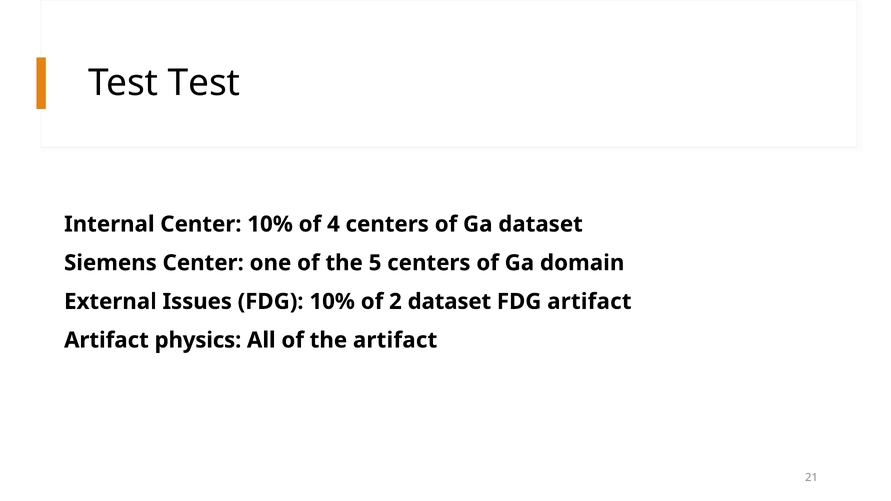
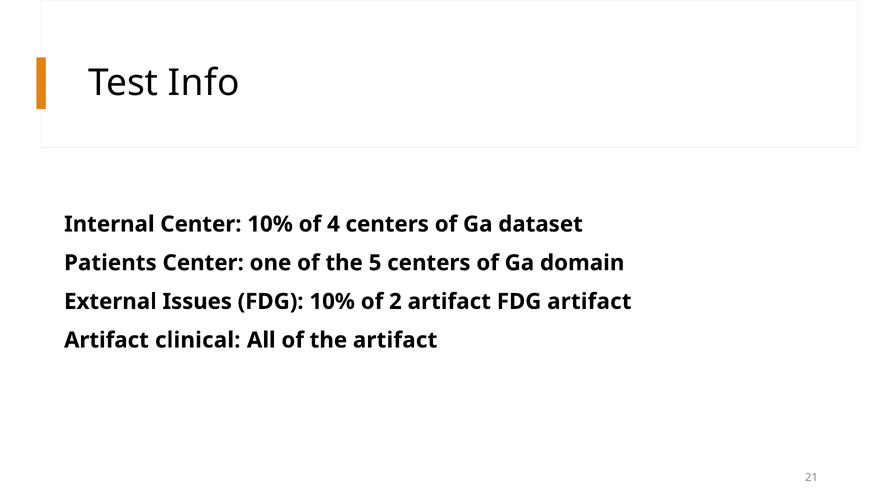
Test Test: Test -> Info
Siemens: Siemens -> Patients
2 dataset: dataset -> artifact
physics: physics -> clinical
